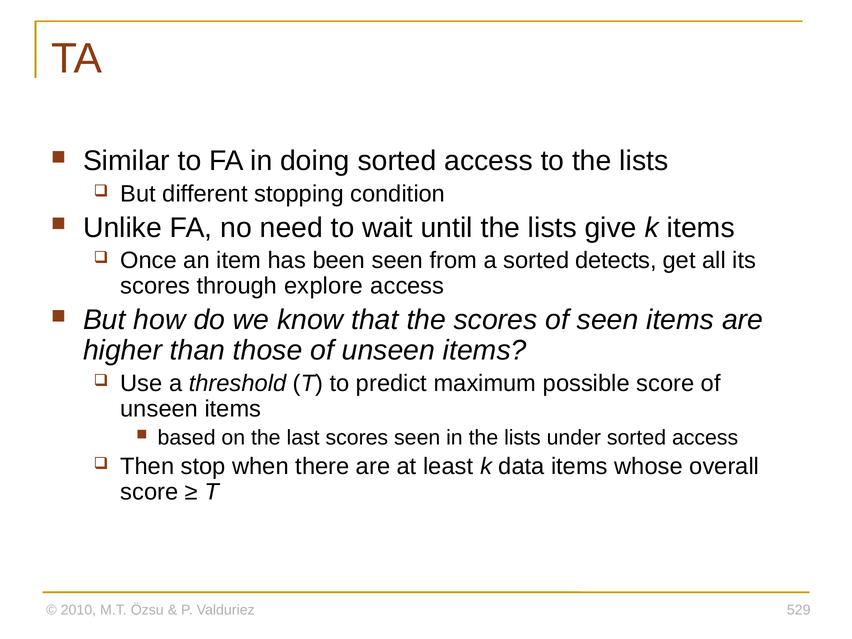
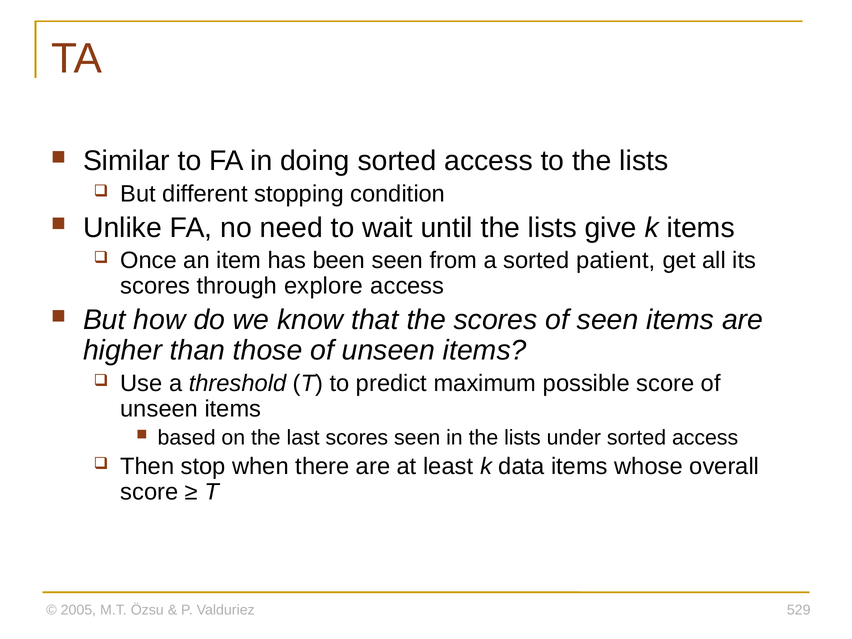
detects: detects -> patient
2010: 2010 -> 2005
